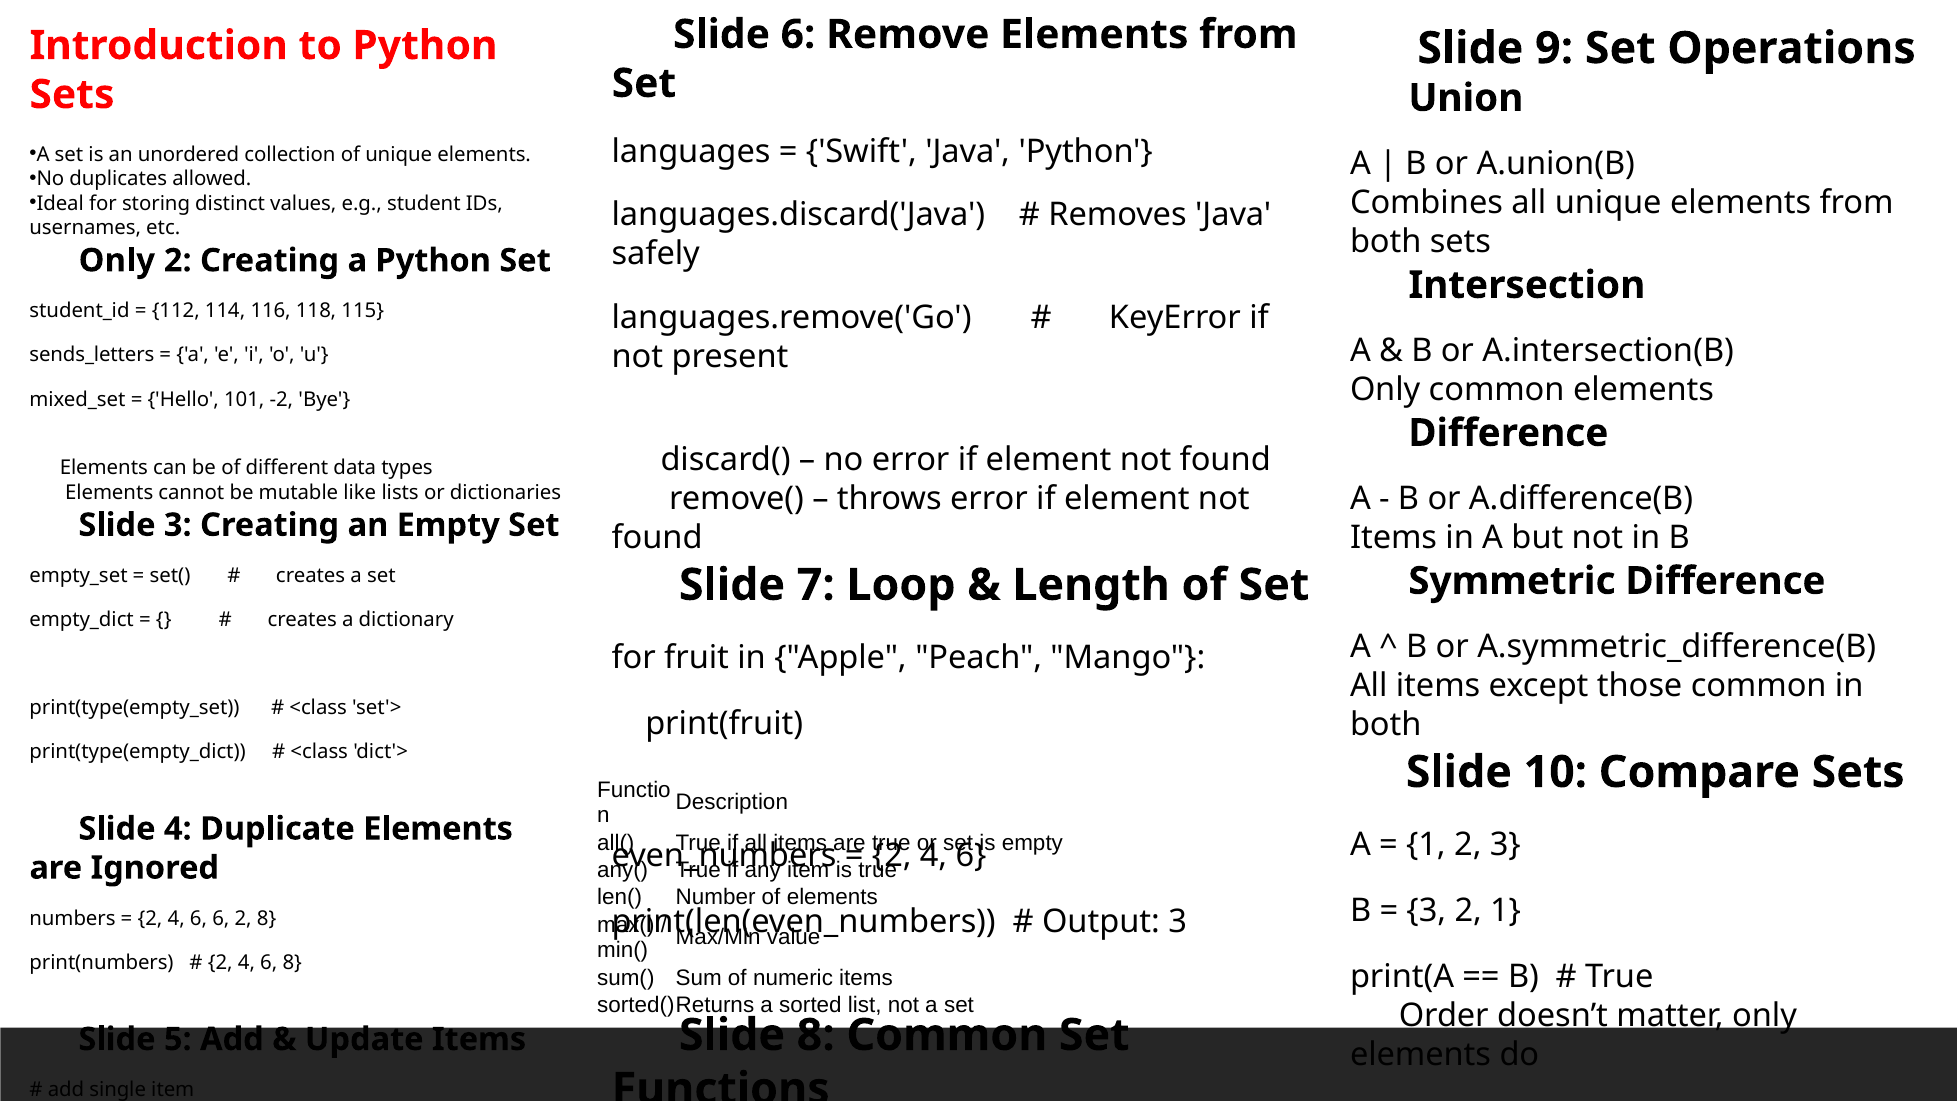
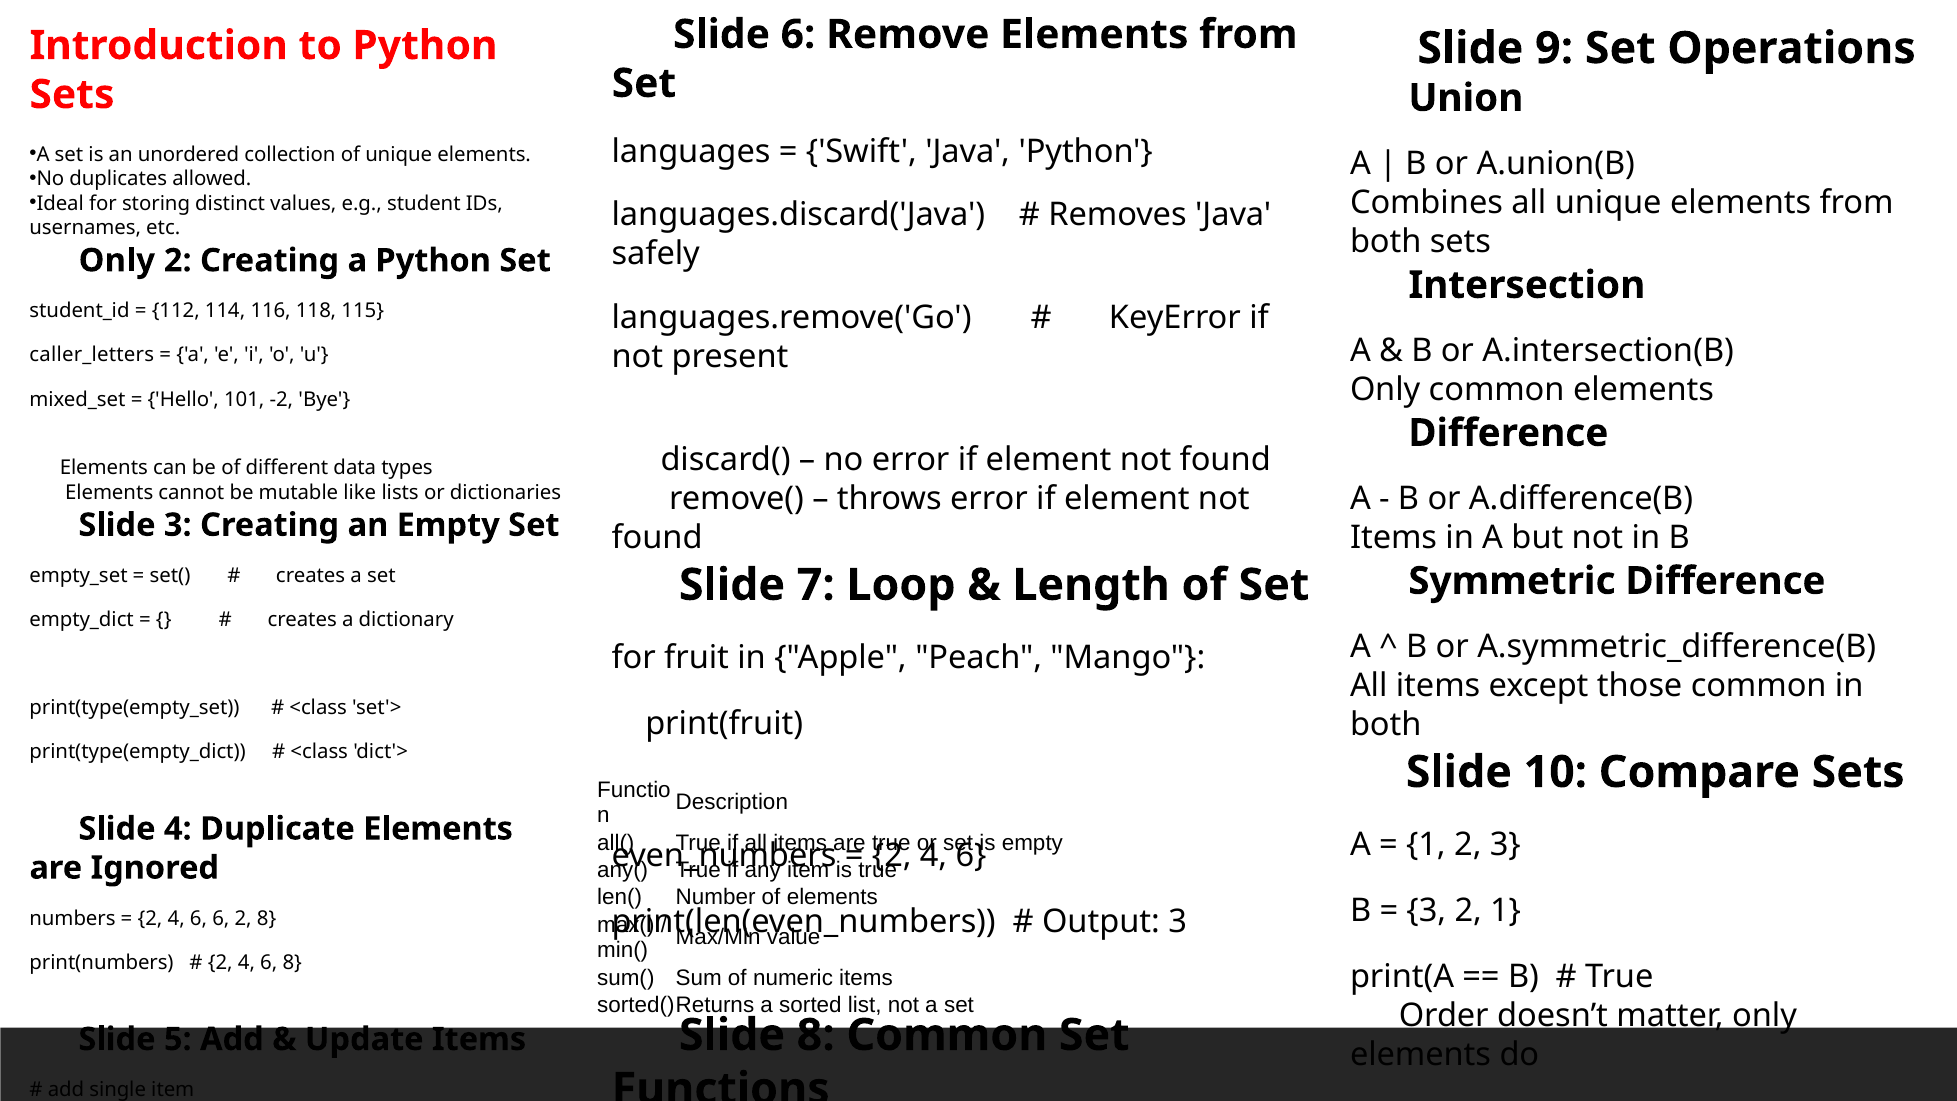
sends_letters: sends_letters -> caller_letters
